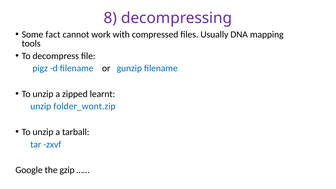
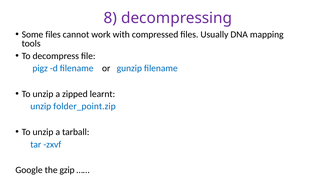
Some fact: fact -> files
folder_wont.zip: folder_wont.zip -> folder_point.zip
